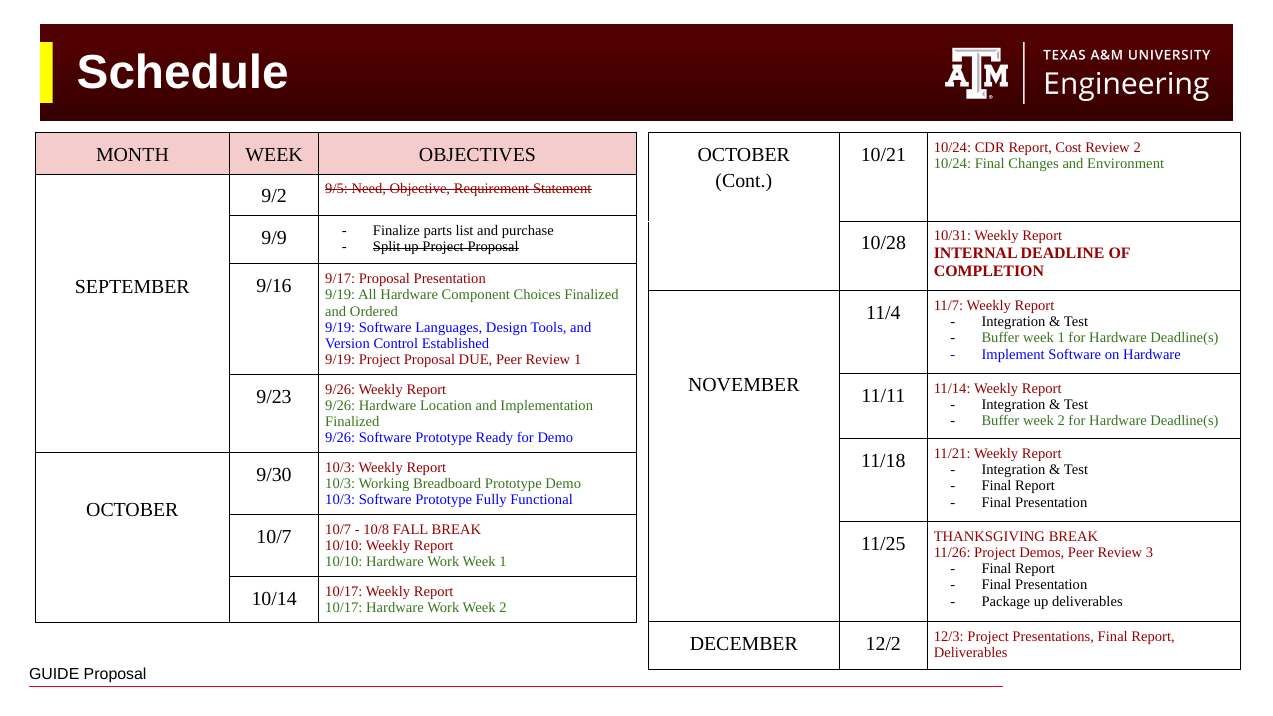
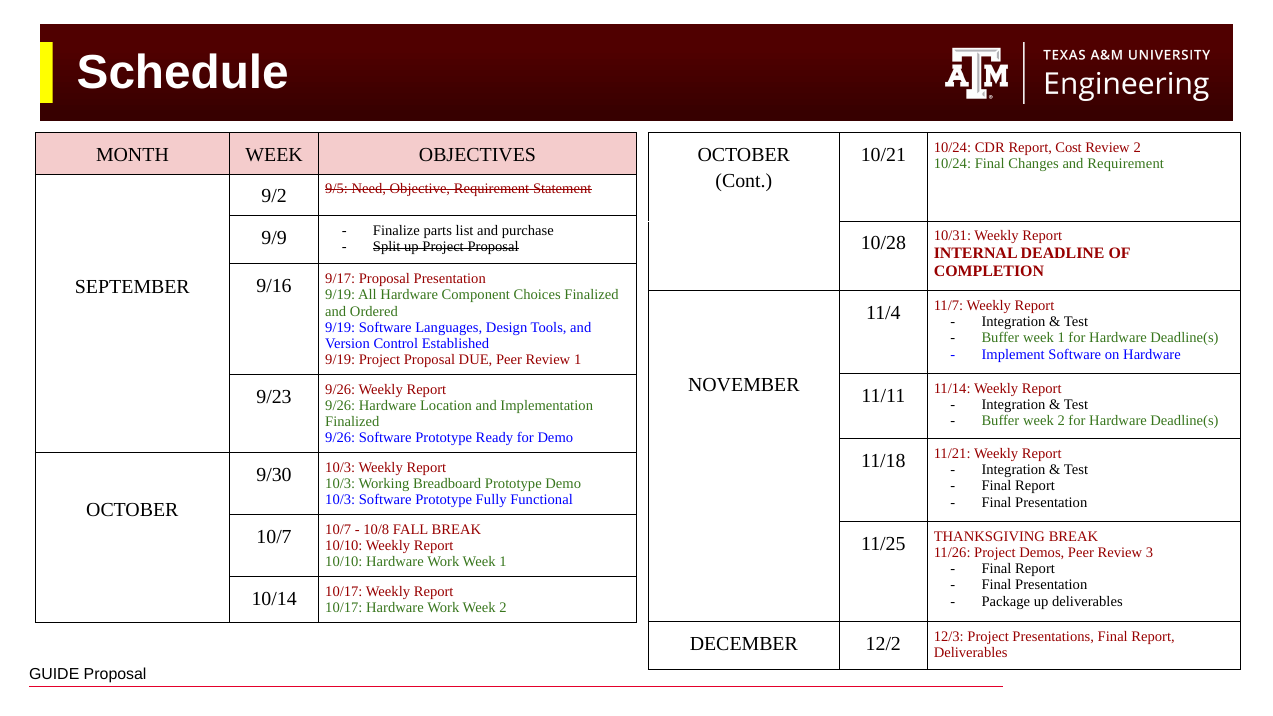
and Environment: Environment -> Requirement
